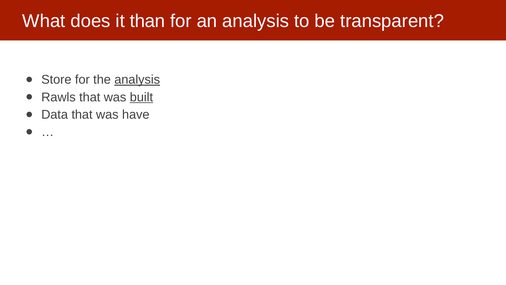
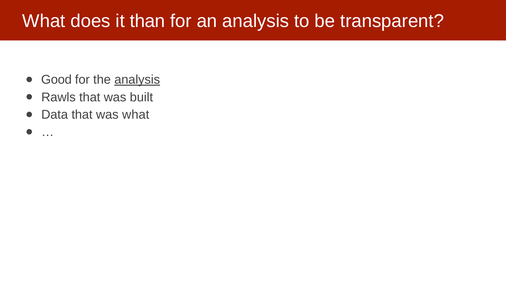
Store: Store -> Good
built underline: present -> none
was have: have -> what
